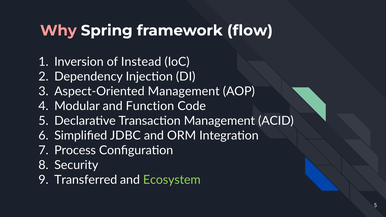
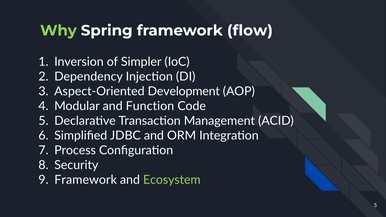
Why colour: pink -> light green
Instead: Instead -> Simpler
Aspect-Oriented Management: Management -> Development
Transferred at (86, 180): Transferred -> Framework
